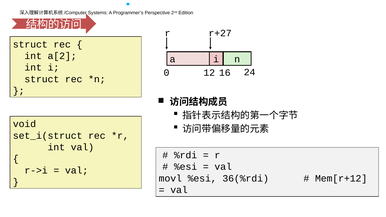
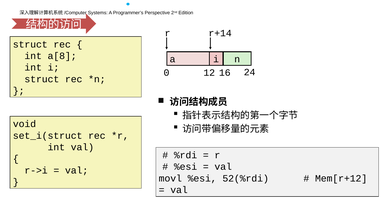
r+27: r+27 -> r+14
a[2: a[2 -> a[8
36(%rdi: 36(%rdi -> 52(%rdi
